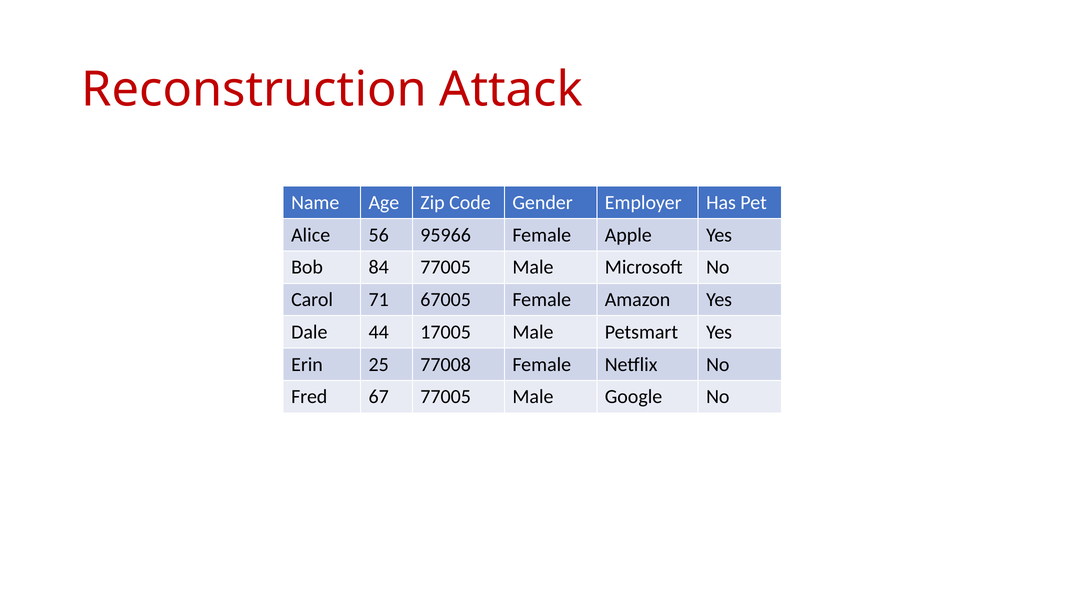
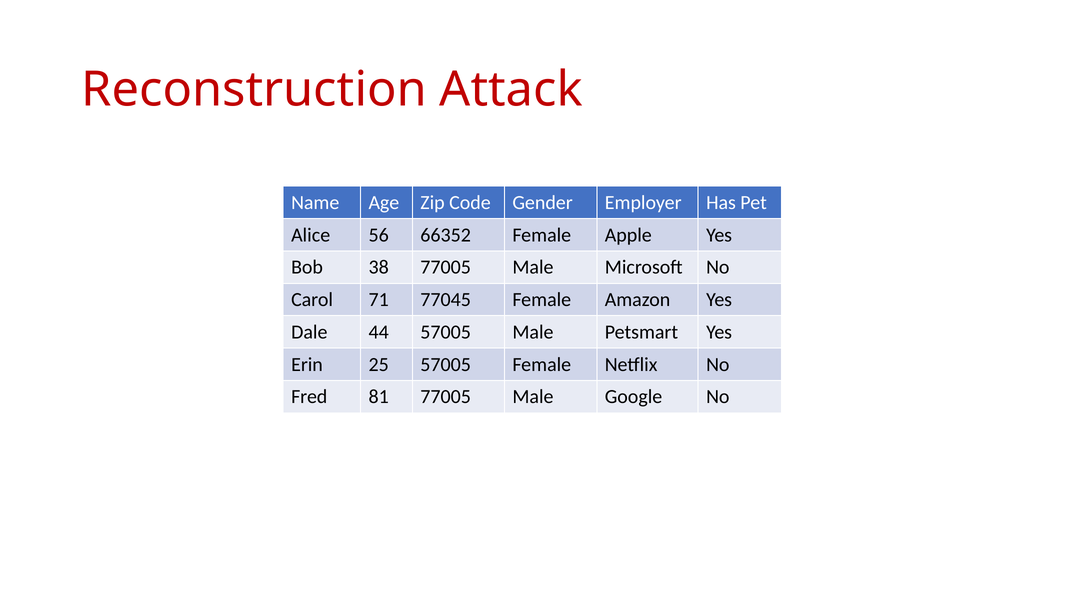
95966: 95966 -> 66352
84: 84 -> 38
67005: 67005 -> 77045
44 17005: 17005 -> 57005
25 77008: 77008 -> 57005
67: 67 -> 81
